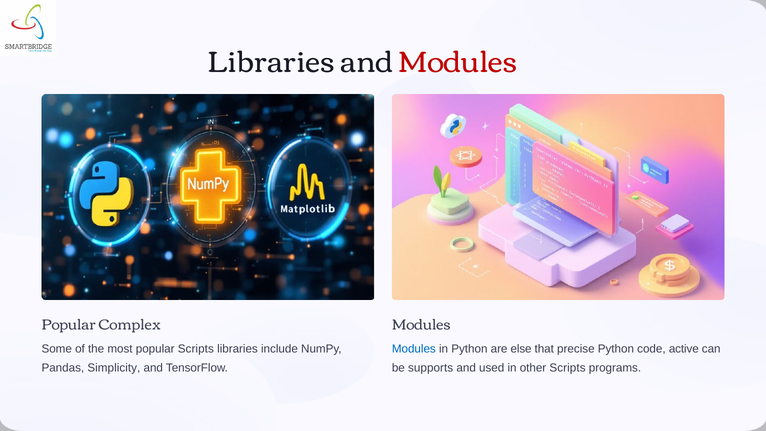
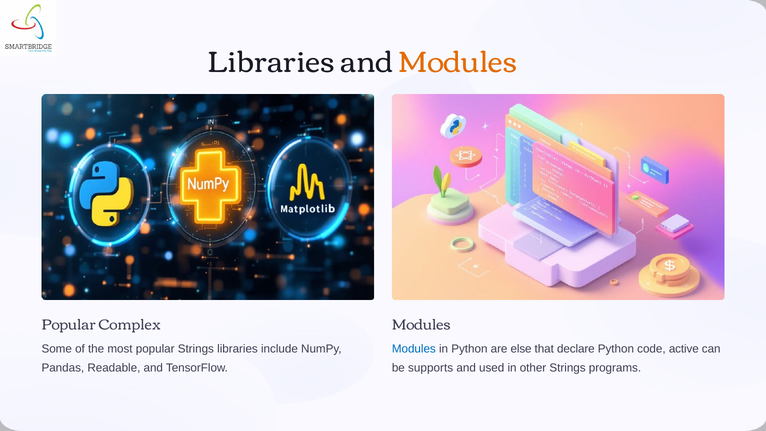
Modules at (458, 63) colour: red -> orange
popular Scripts: Scripts -> Strings
precise: precise -> declare
Simplicity: Simplicity -> Readable
other Scripts: Scripts -> Strings
